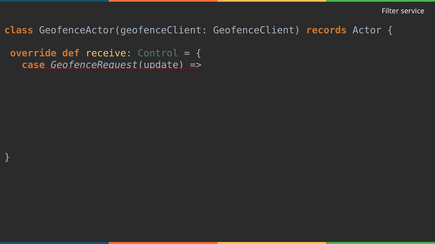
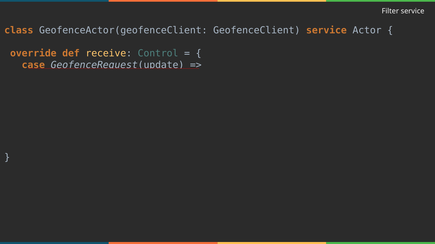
GeofenceClient records: records -> service
